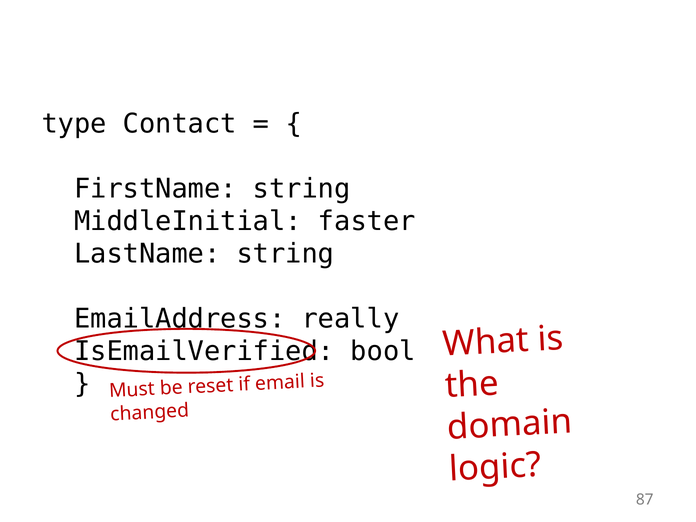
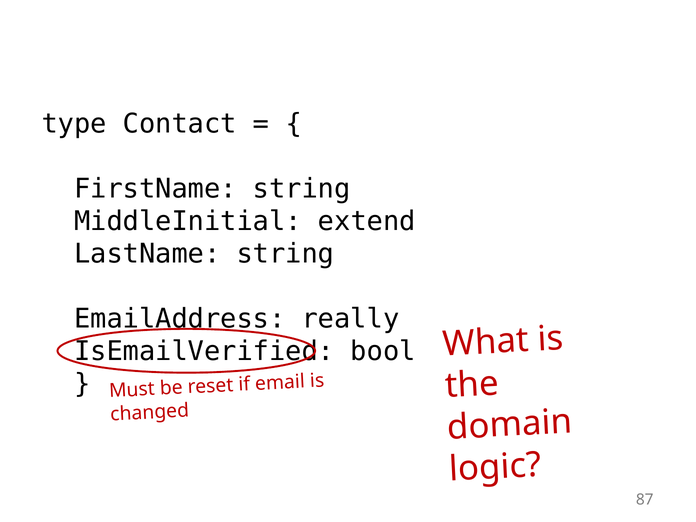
faster: faster -> extend
